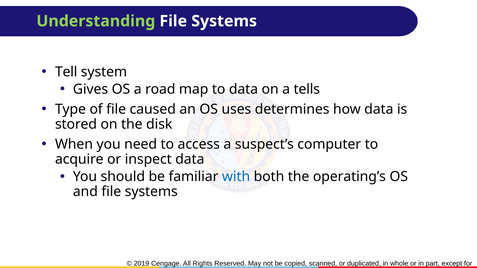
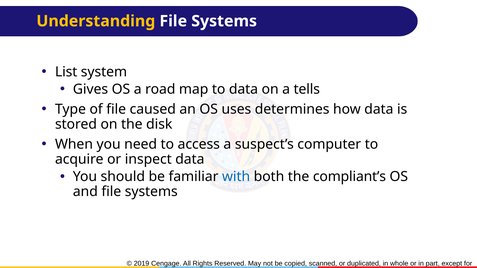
Understanding colour: light green -> yellow
Tell: Tell -> List
operating’s: operating’s -> compliant’s
